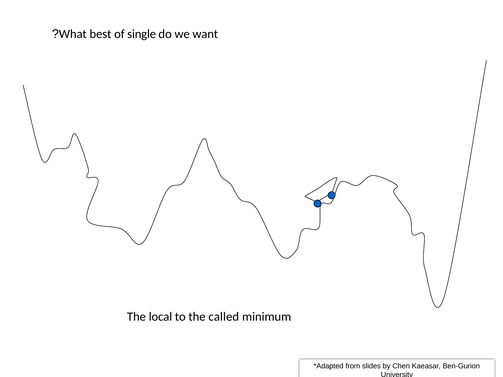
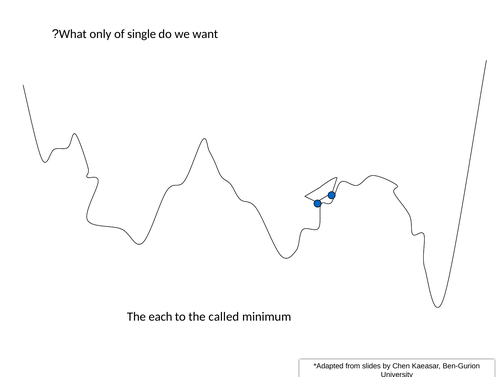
best: best -> only
local: local -> each
